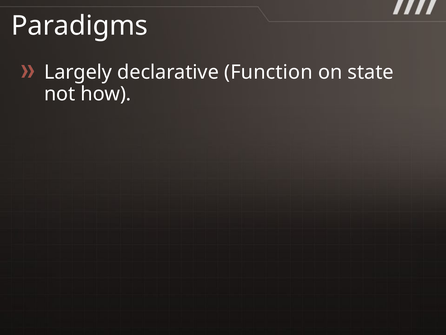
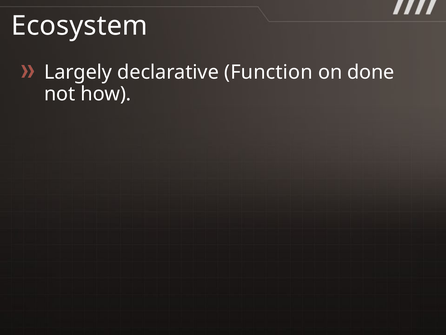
Paradigms: Paradigms -> Ecosystem
state: state -> done
